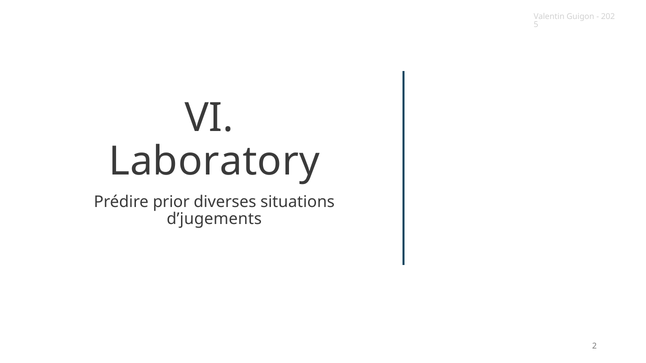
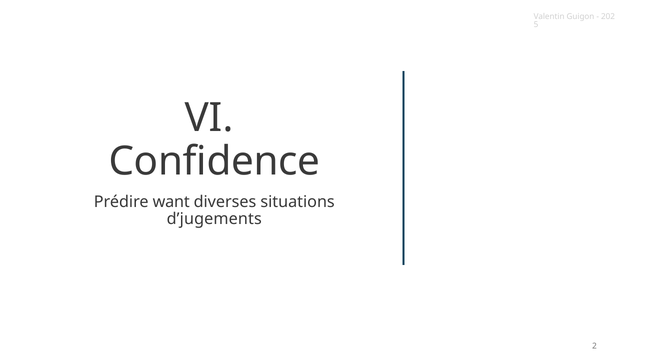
Laboratory: Laboratory -> Confidence
prior: prior -> want
